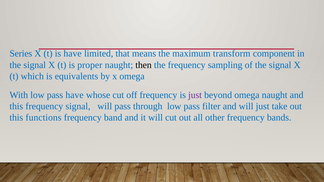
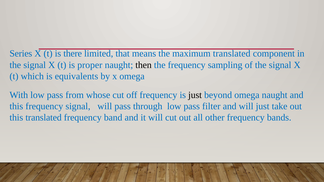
is have: have -> there
maximum transform: transform -> translated
pass have: have -> from
just at (195, 95) colour: purple -> black
this functions: functions -> translated
